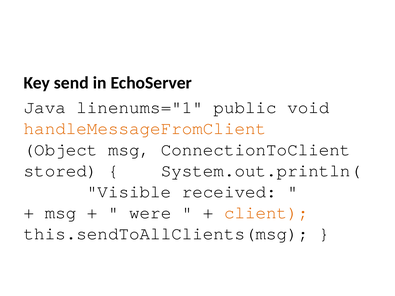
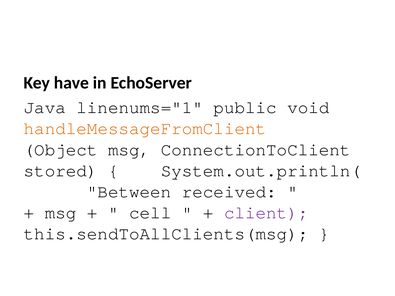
send: send -> have
Visible: Visible -> Between
were: were -> cell
client colour: orange -> purple
